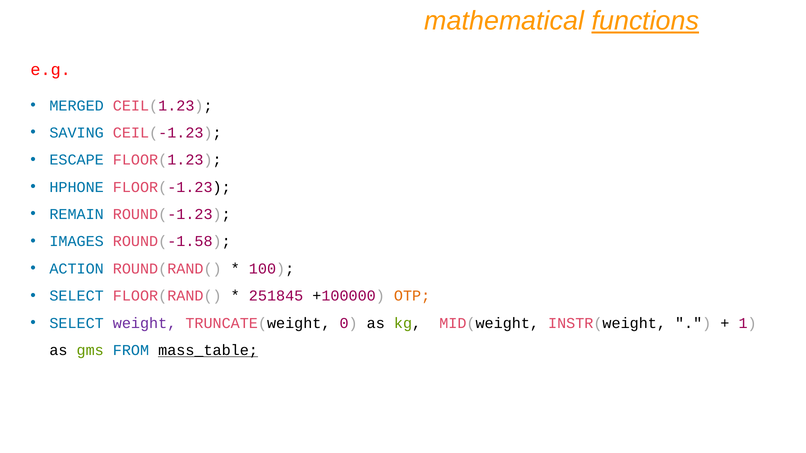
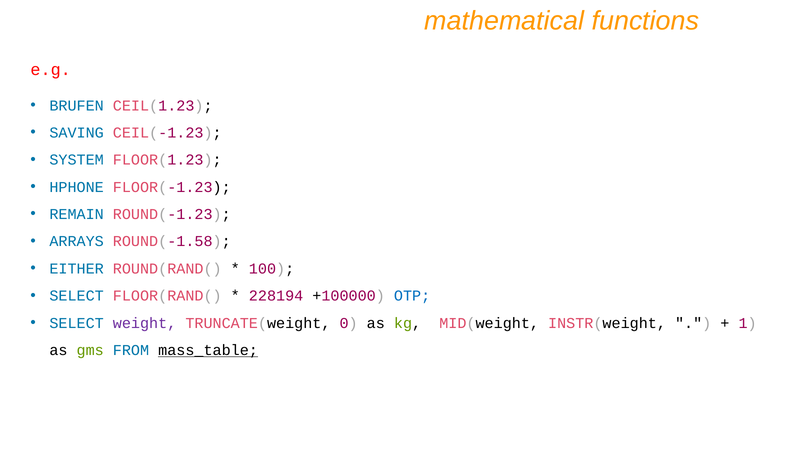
functions underline: present -> none
MERGED: MERGED -> BRUFEN
ESCAPE: ESCAPE -> SYSTEM
IMAGES: IMAGES -> ARRAYS
ACTION: ACTION -> EITHER
251845: 251845 -> 228194
OTP colour: orange -> blue
